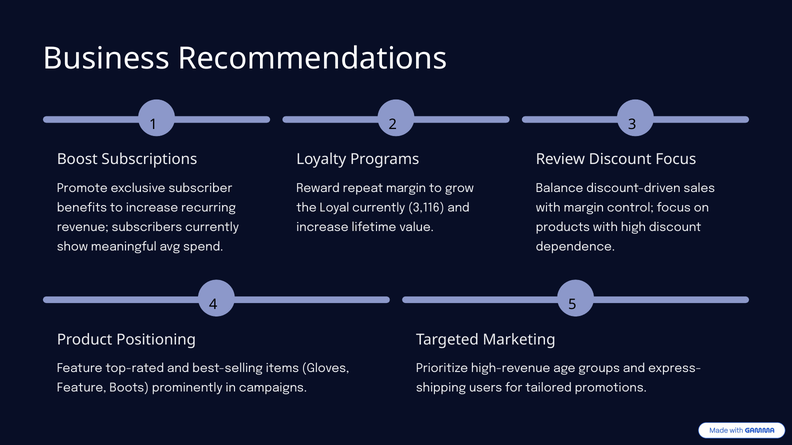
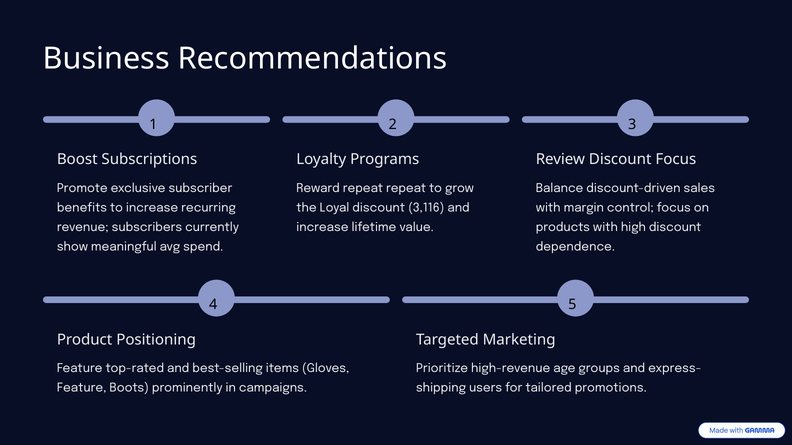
repeat margin: margin -> repeat
Loyal currently: currently -> discount
